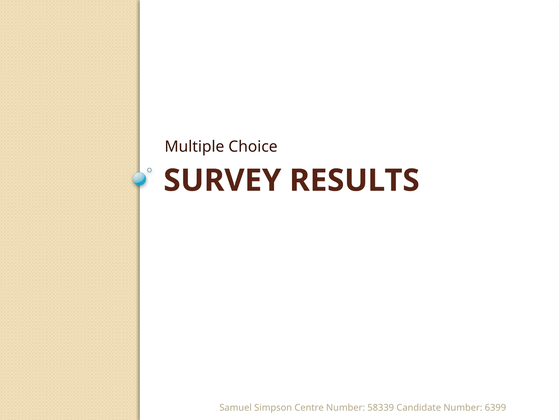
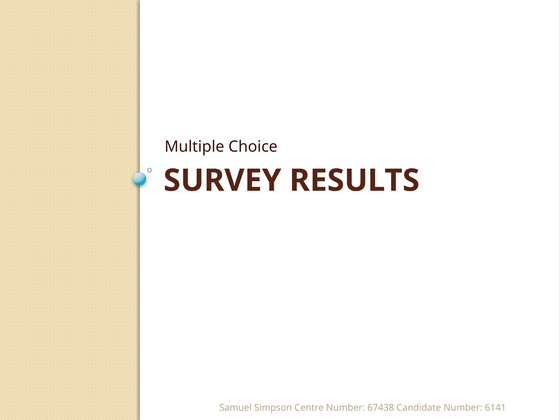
58339: 58339 -> 67438
6399: 6399 -> 6141
